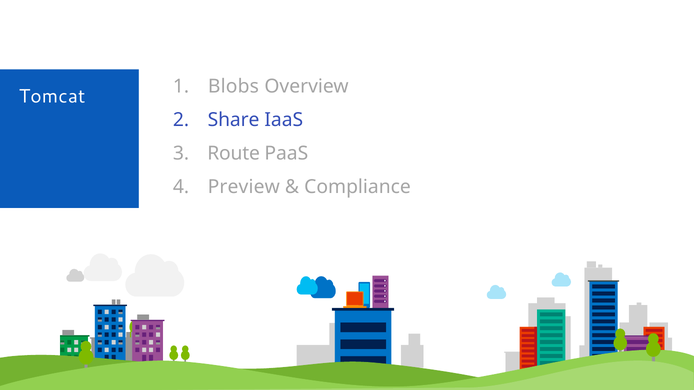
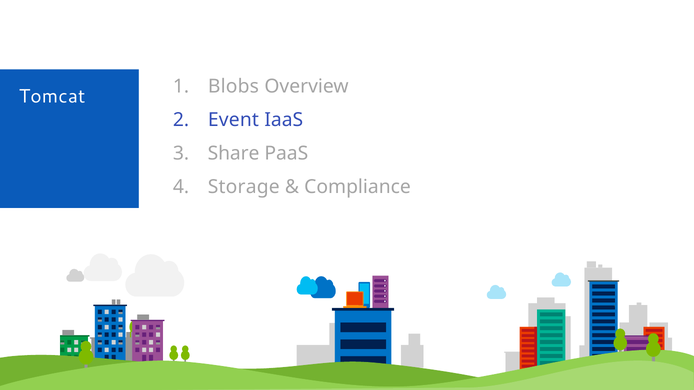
Share: Share -> Event
Route: Route -> Share
Preview: Preview -> Storage
